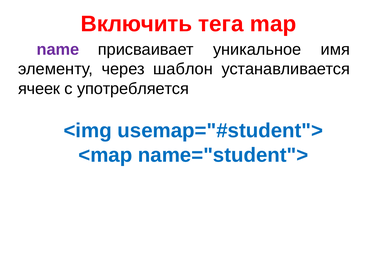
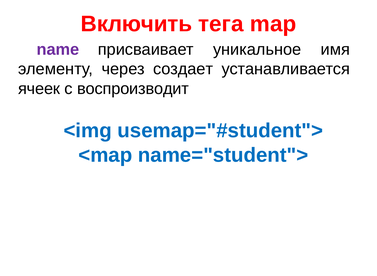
шаблон: шаблон -> создает
употребляется: употребляется -> воспроизводит
